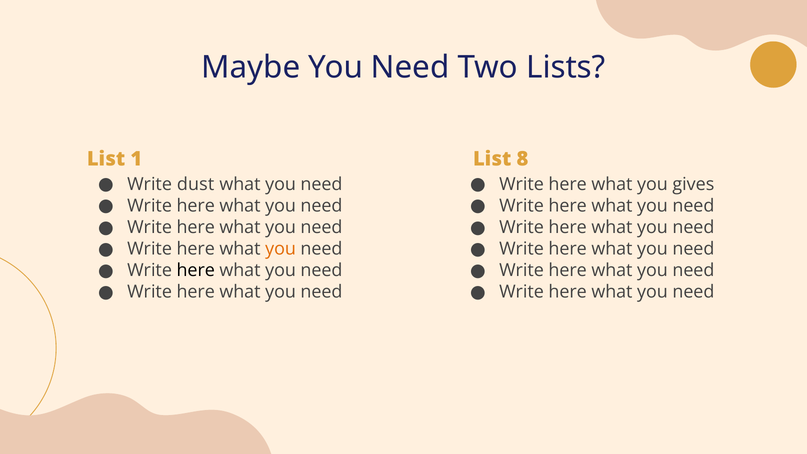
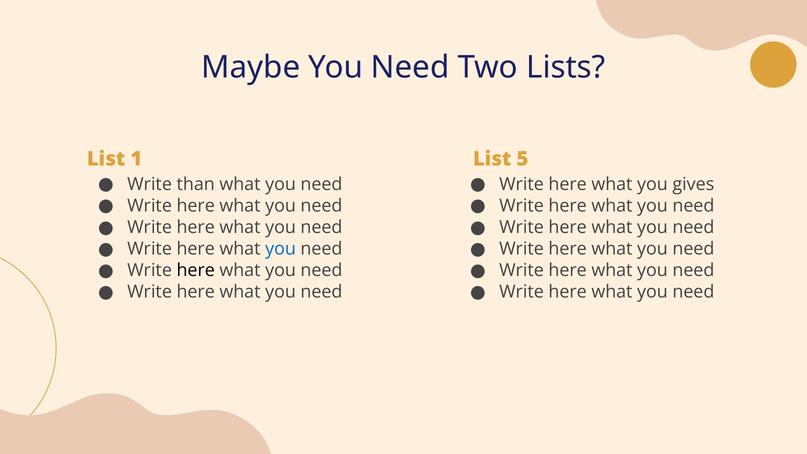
8: 8 -> 5
dust: dust -> than
you at (281, 249) colour: orange -> blue
